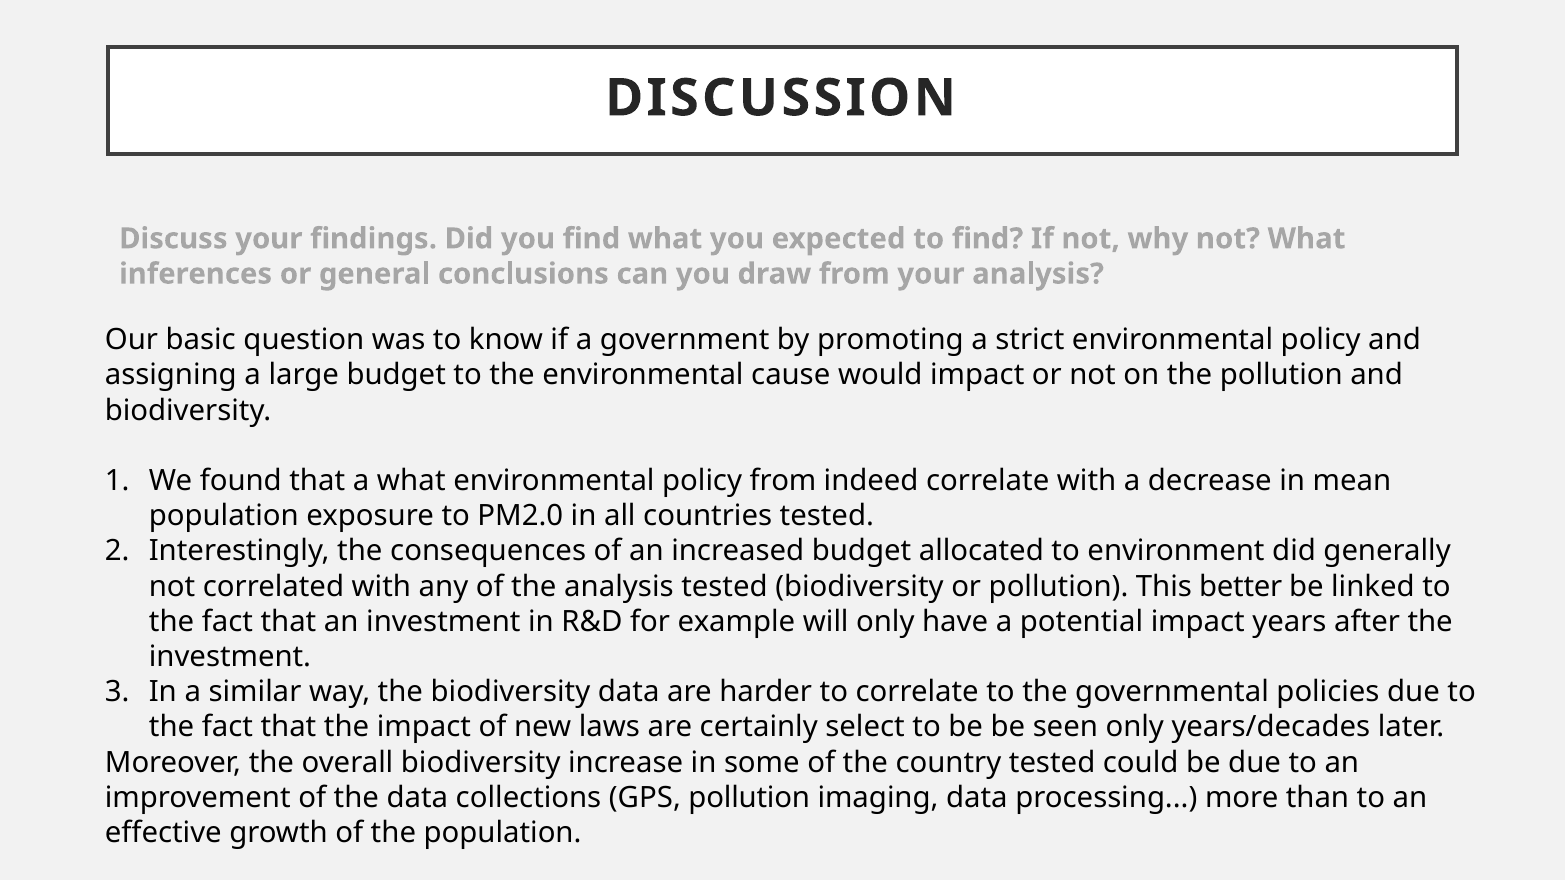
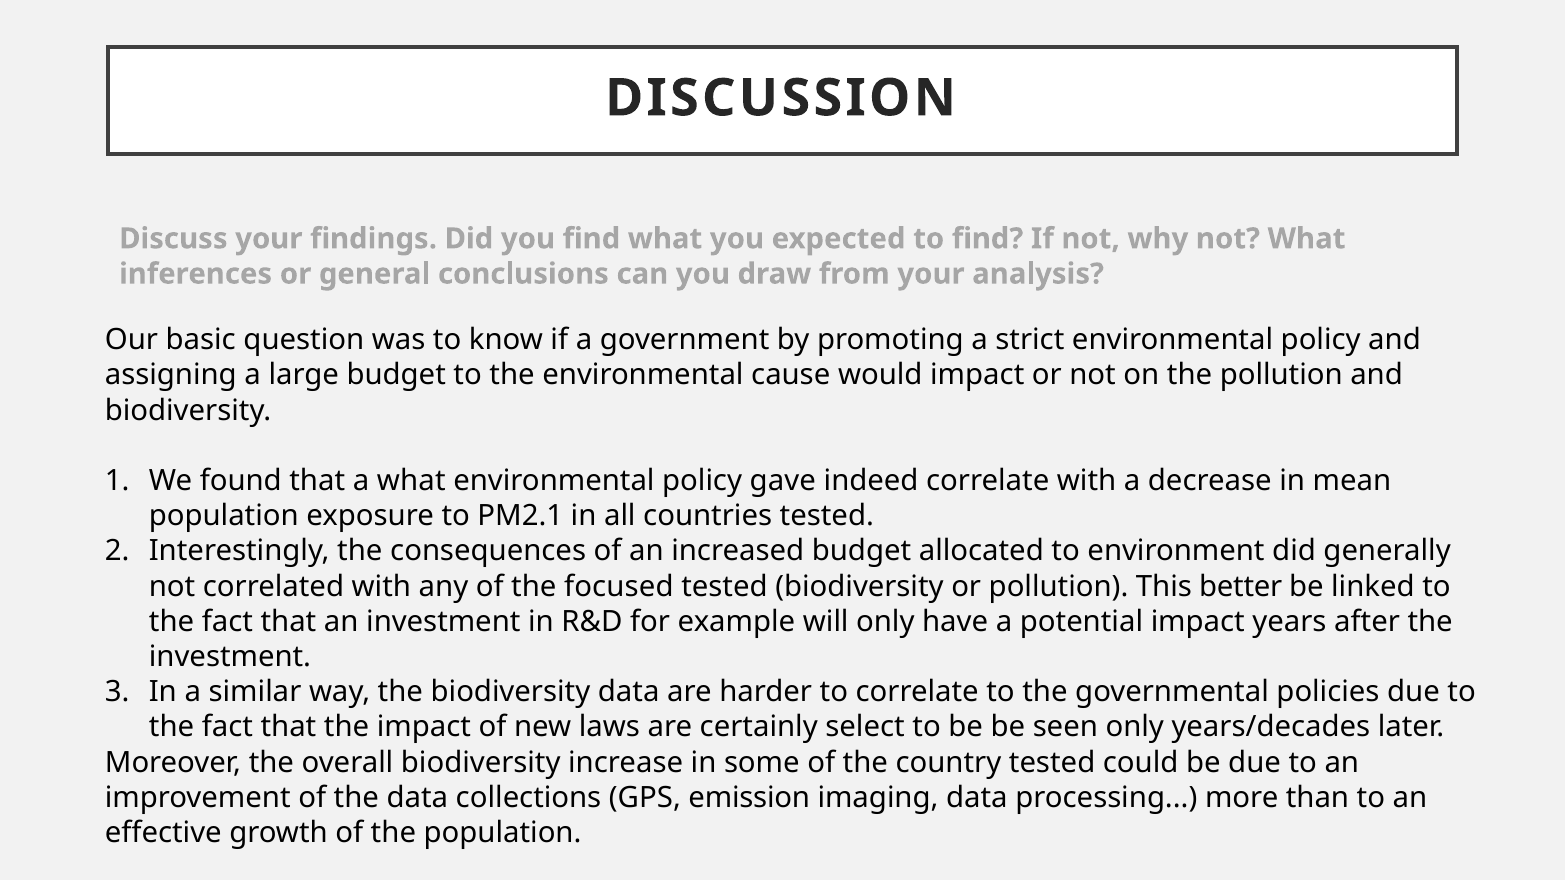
policy from: from -> gave
PM2.0: PM2.0 -> PM2.1
the analysis: analysis -> focused
GPS pollution: pollution -> emission
